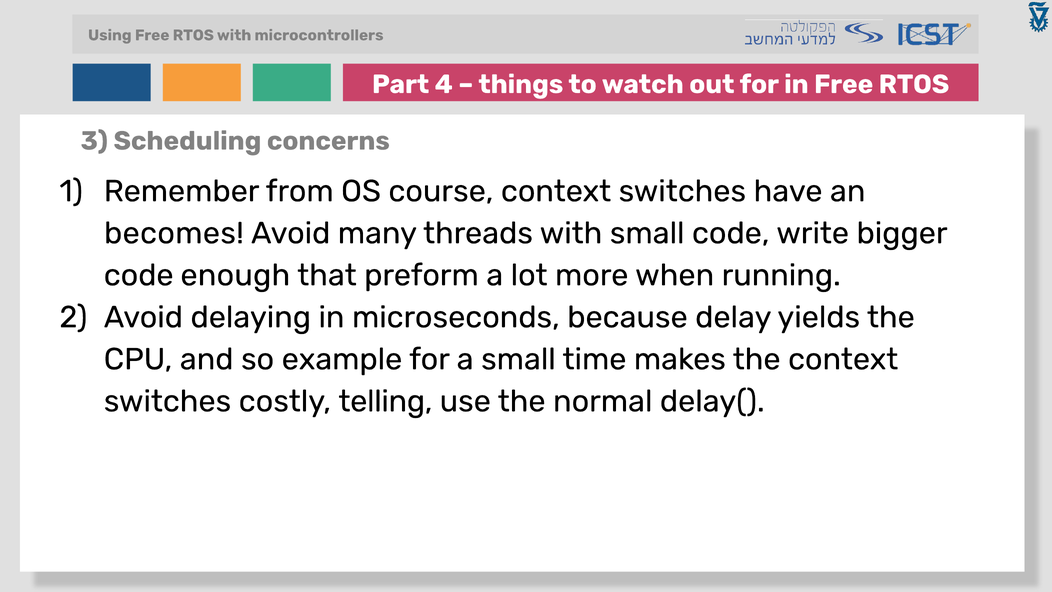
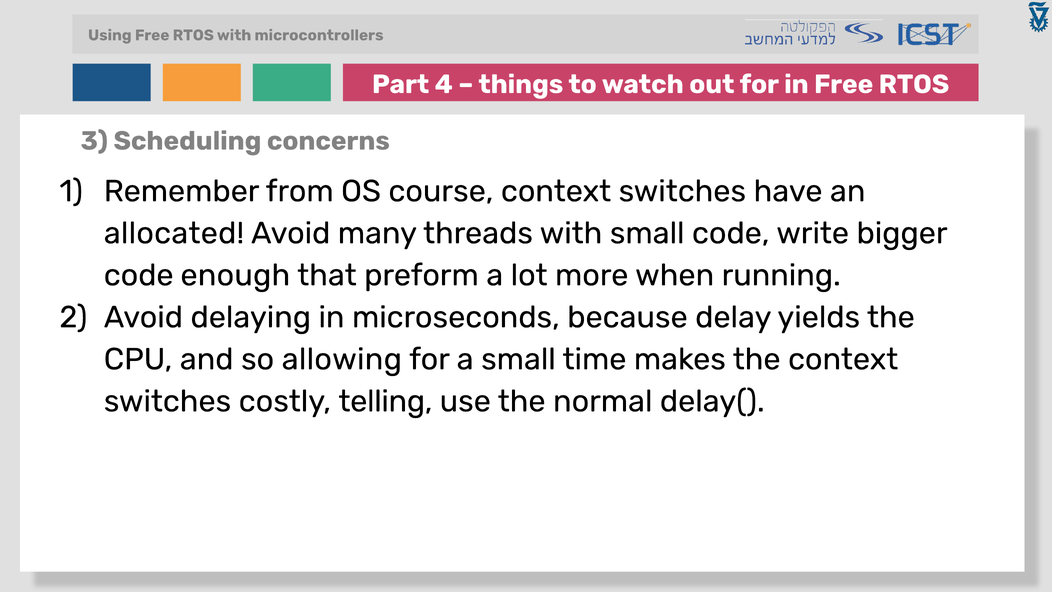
becomes: becomes -> allocated
example: example -> allowing
